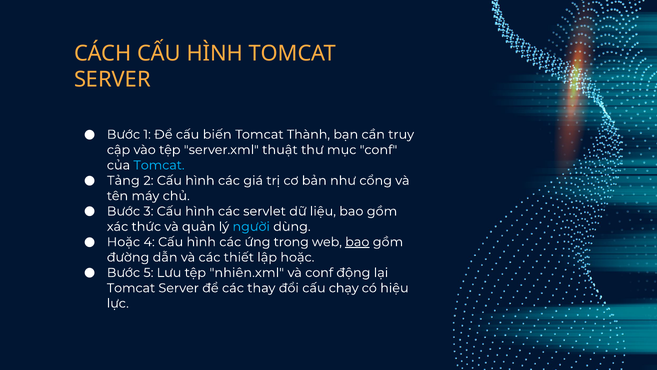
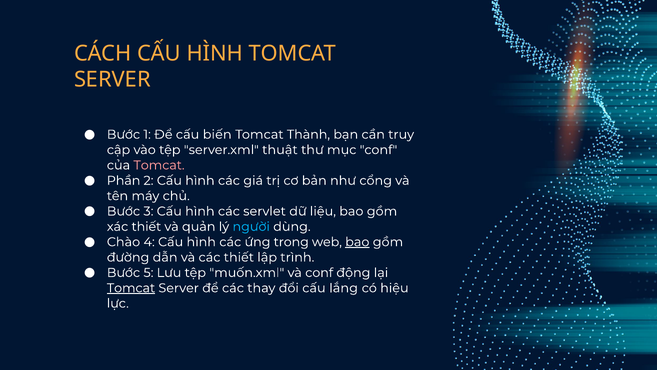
Tomcat at (159, 165) colour: light blue -> pink
Tảng: Tảng -> Phần
xác thức: thức -> thiết
Hoặc at (123, 242): Hoặc -> Chào
lập hoặc: hoặc -> trình
nhiên.xml: nhiên.xml -> muốn.xml
Tomcat at (131, 288) underline: none -> present
chạy: chạy -> lắng
